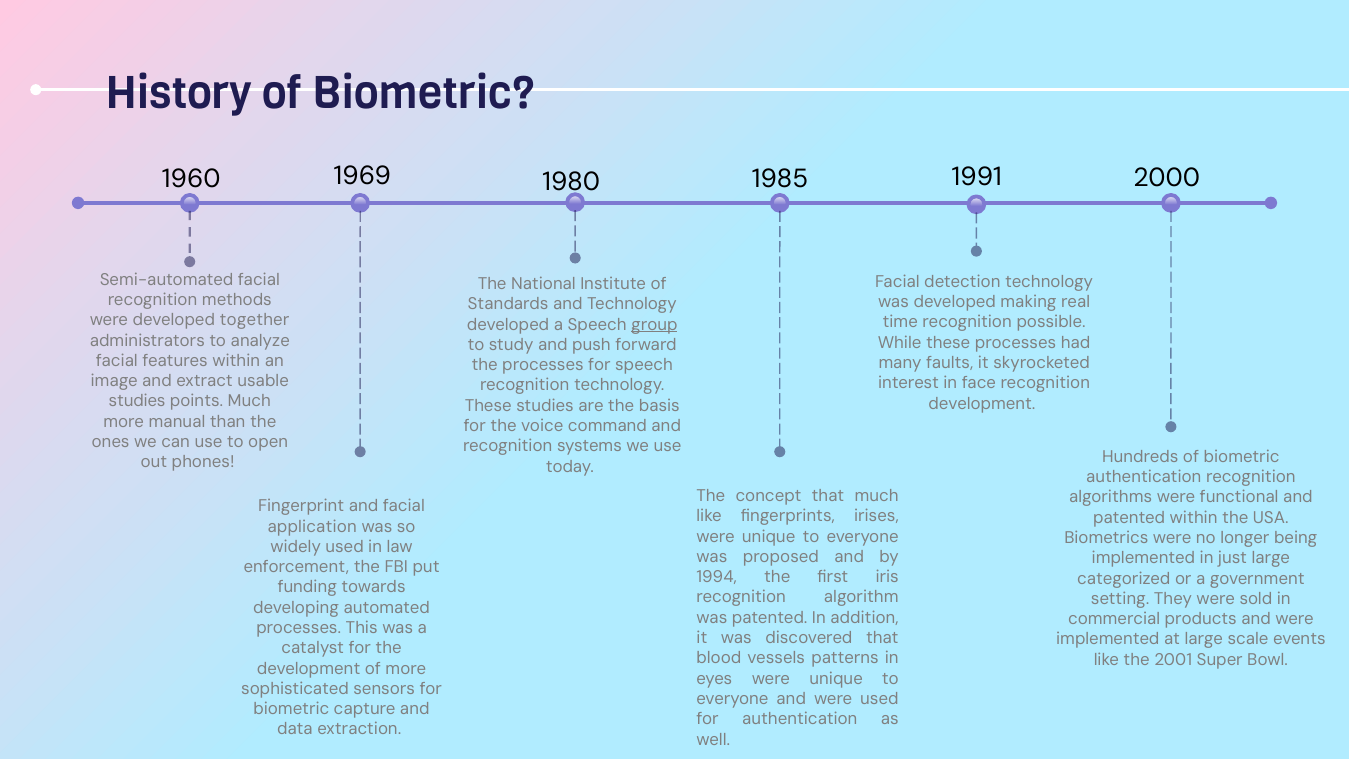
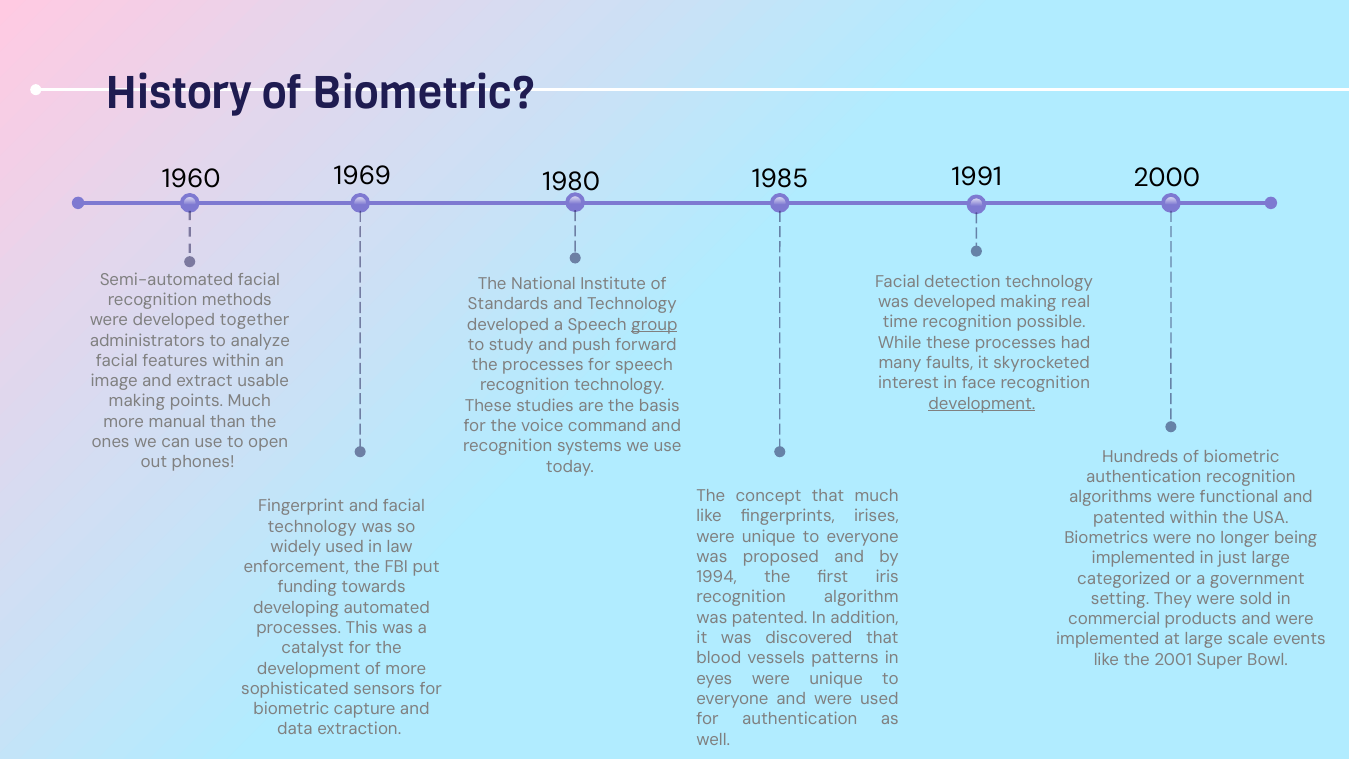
studies at (137, 401): studies -> making
development at (982, 403) underline: none -> present
application at (312, 526): application -> technology
